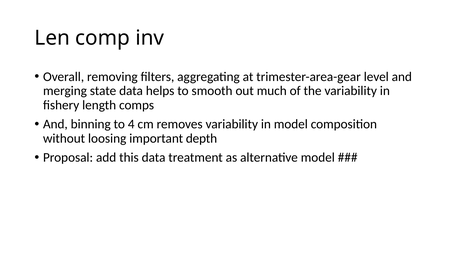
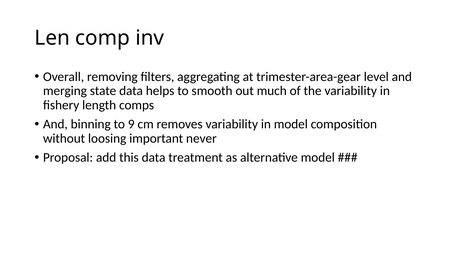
4: 4 -> 9
depth: depth -> never
